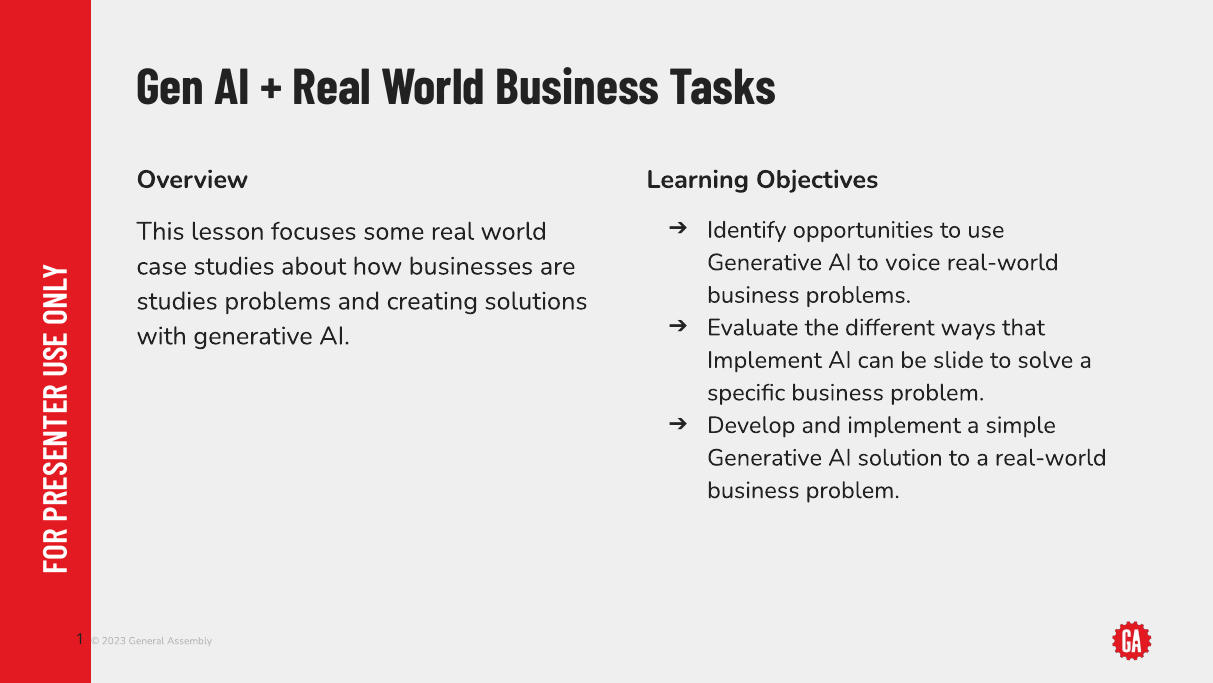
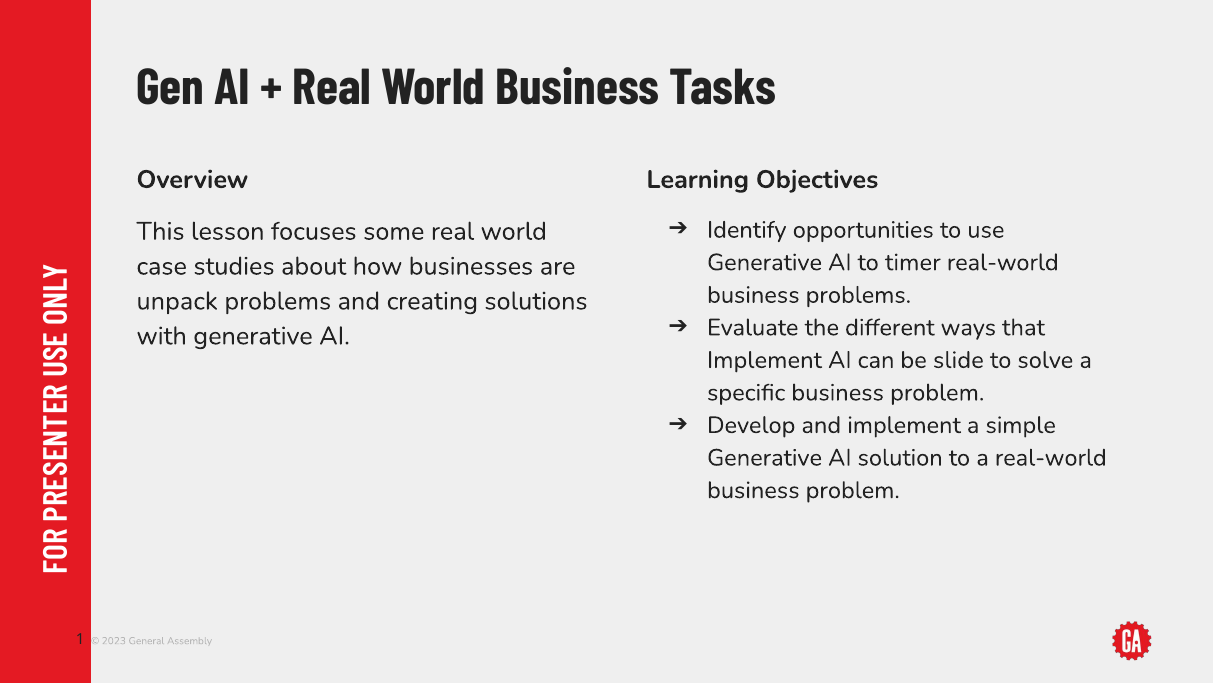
voice: voice -> timer
studies at (177, 301): studies -> unpack
